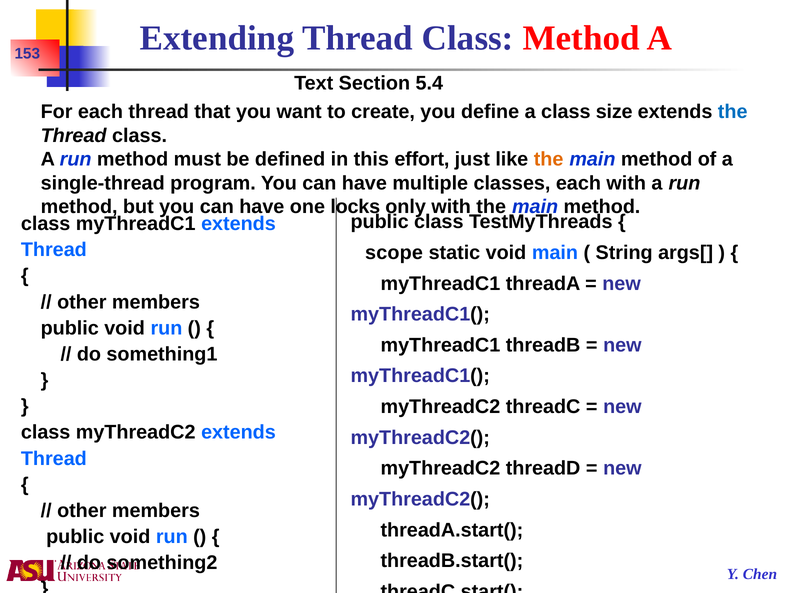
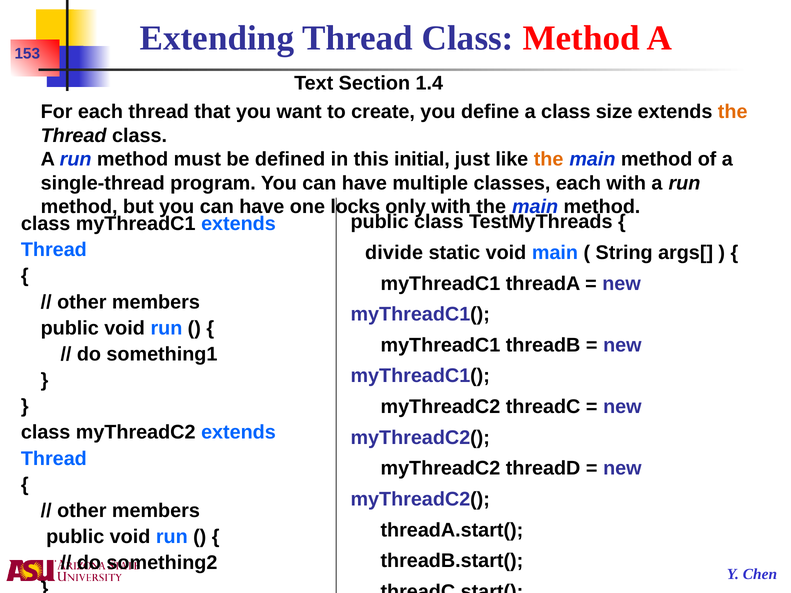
5.4: 5.4 -> 1.4
the at (733, 112) colour: blue -> orange
effort: effort -> initial
scope: scope -> divide
